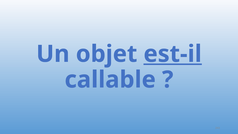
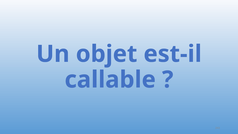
est-il underline: present -> none
